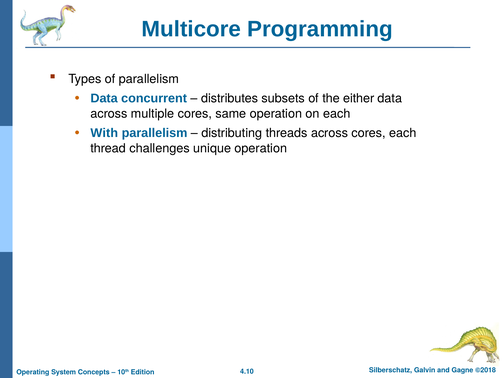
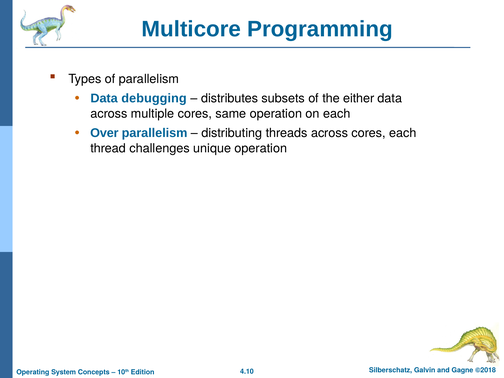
concurrent: concurrent -> debugging
With: With -> Over
